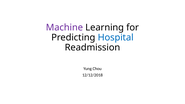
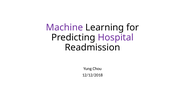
Hospital colour: blue -> purple
